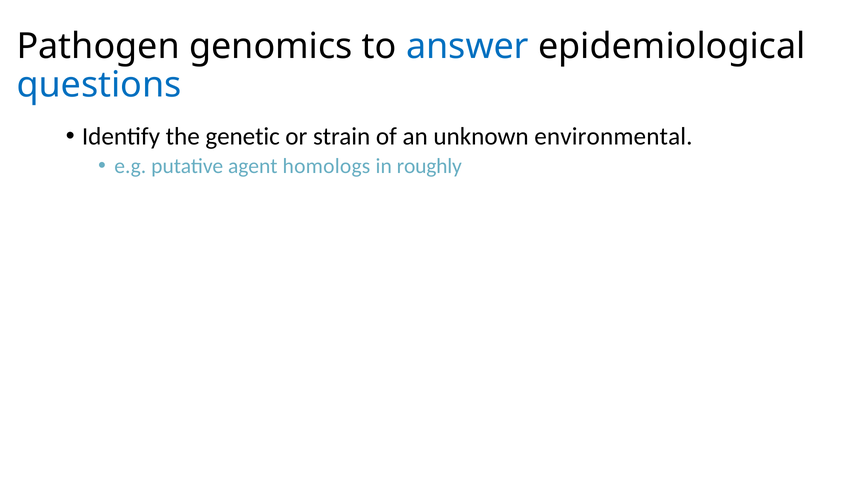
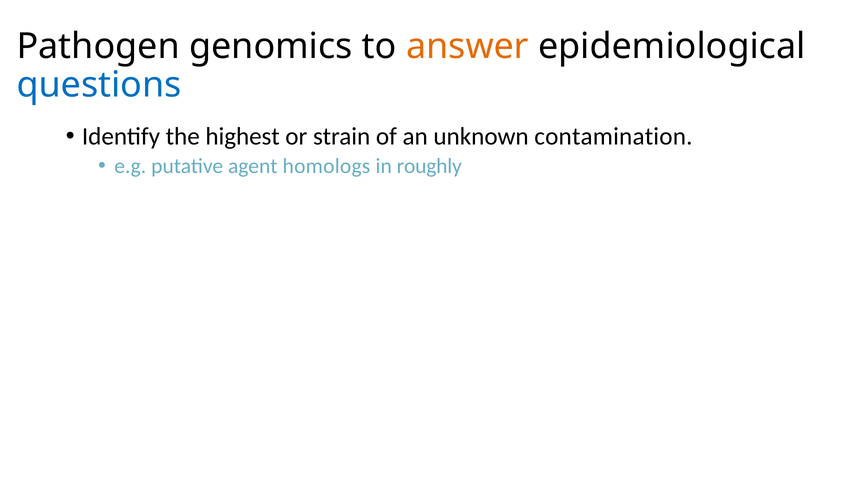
answer colour: blue -> orange
genetic: genetic -> highest
environmental: environmental -> contamination
